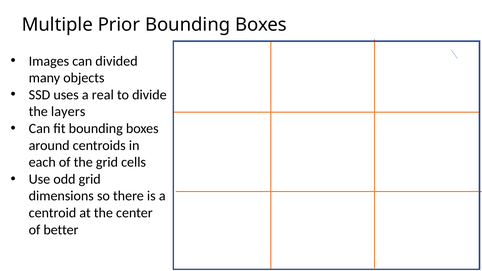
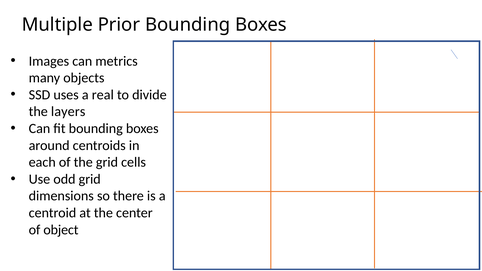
divided: divided -> metrics
better: better -> object
